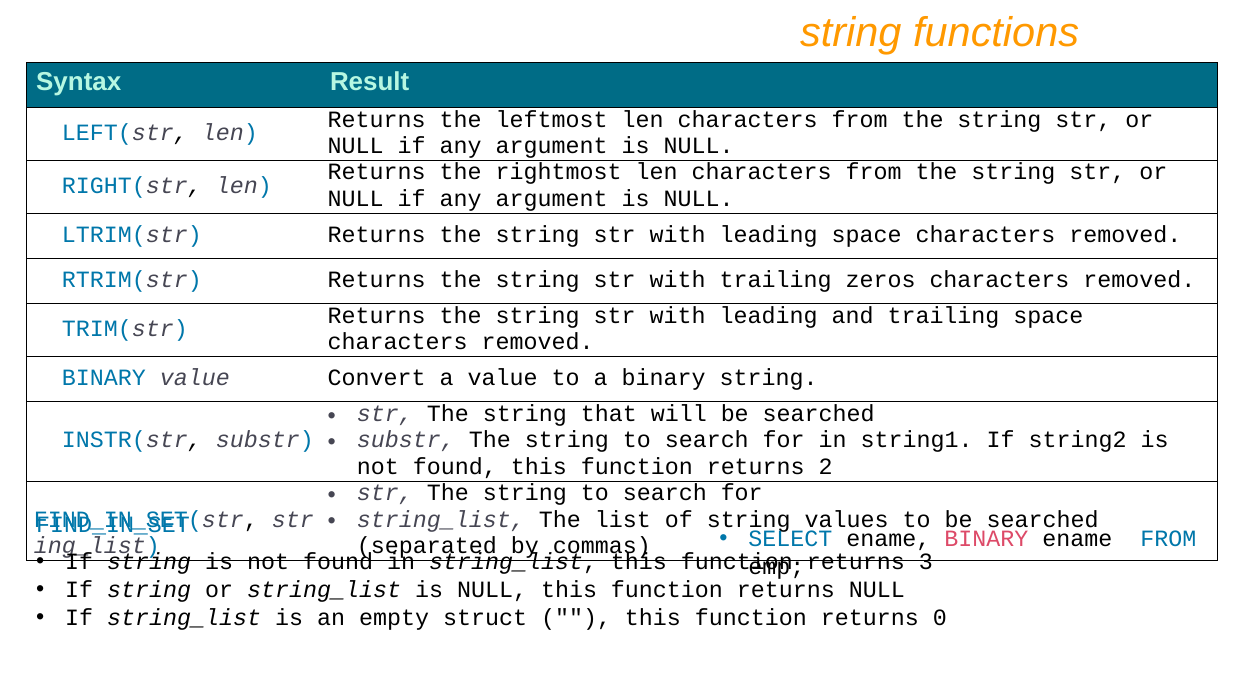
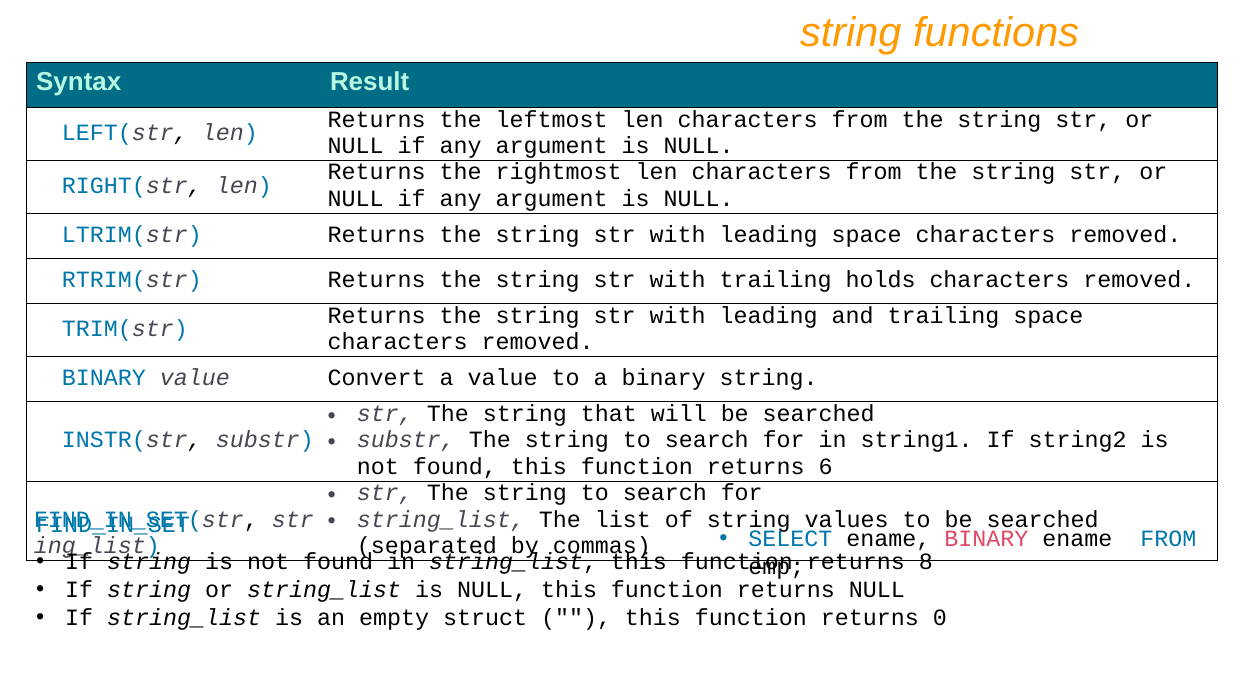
zeros: zeros -> holds
2: 2 -> 6
3: 3 -> 8
